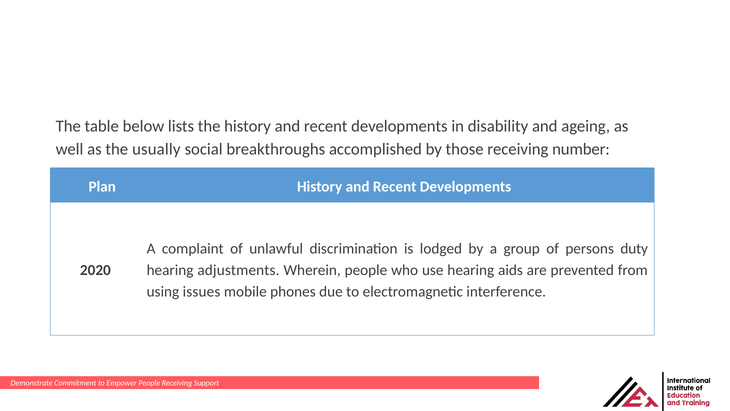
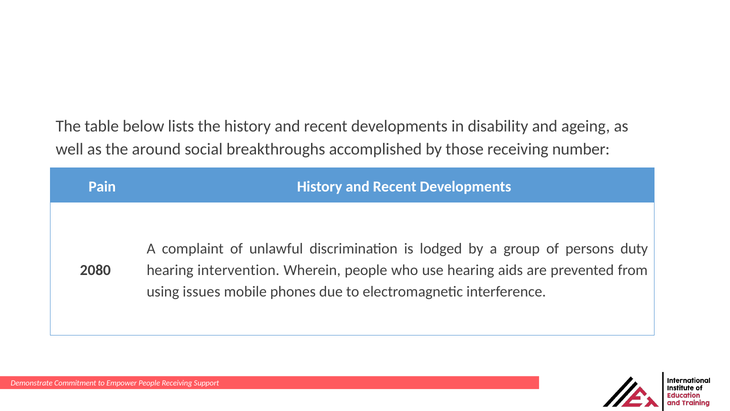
usually: usually -> around
Plan: Plan -> Pain
2020: 2020 -> 2080
adjustments: adjustments -> intervention
